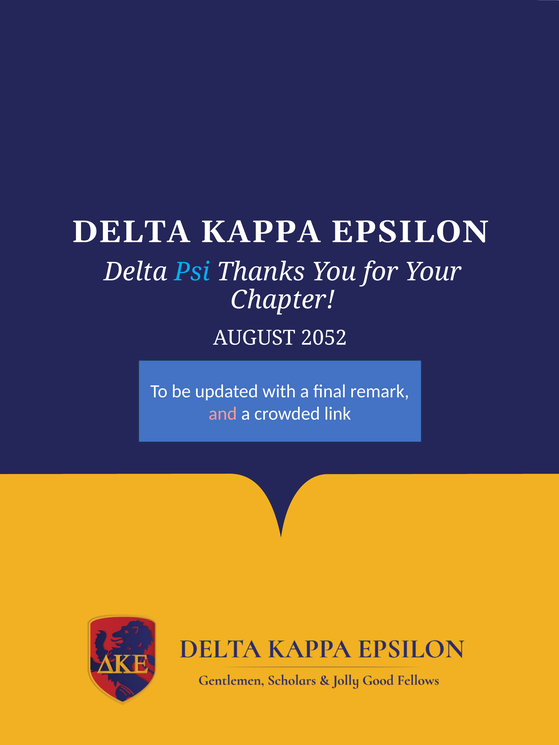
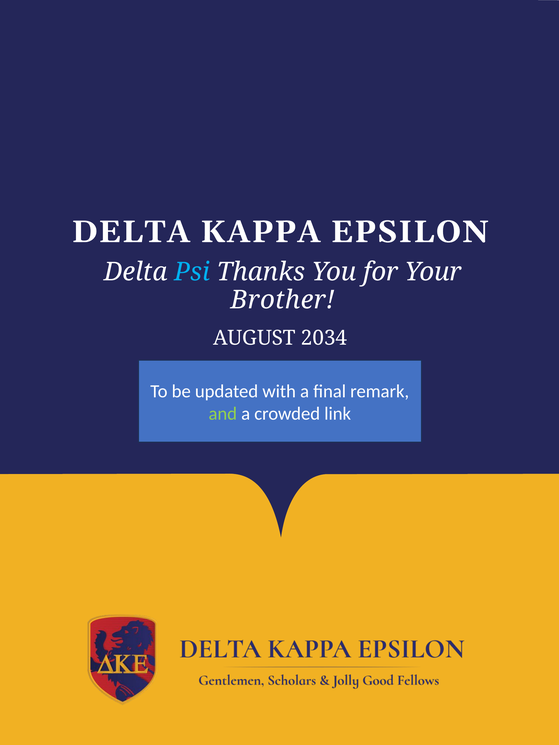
Chapter: Chapter -> Brother
2052: 2052 -> 2034
and colour: pink -> light green
